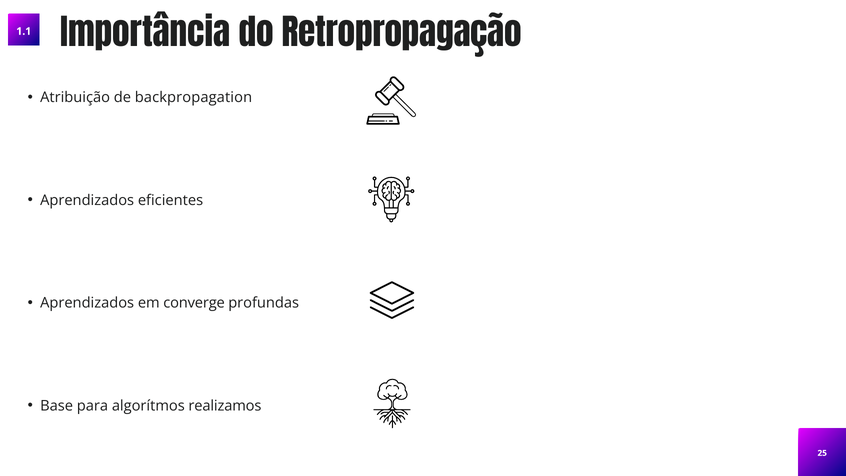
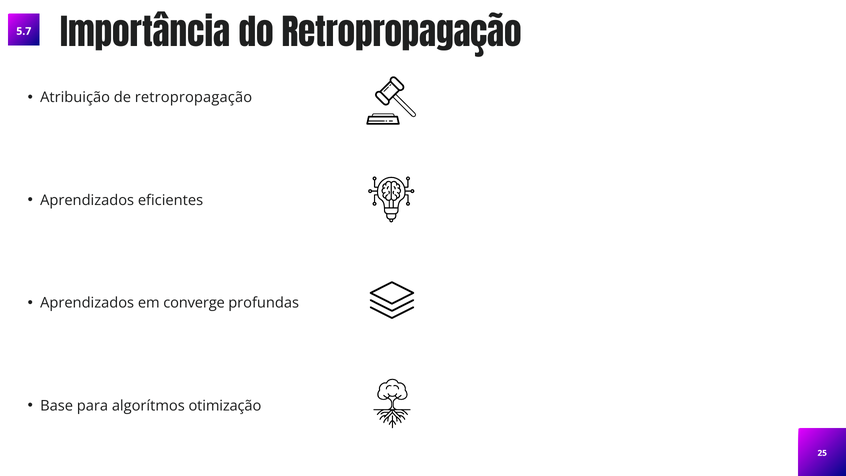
1.1: 1.1 -> 5.7
de backpropagation: backpropagation -> retropropagação
realizamos: realizamos -> otimização
